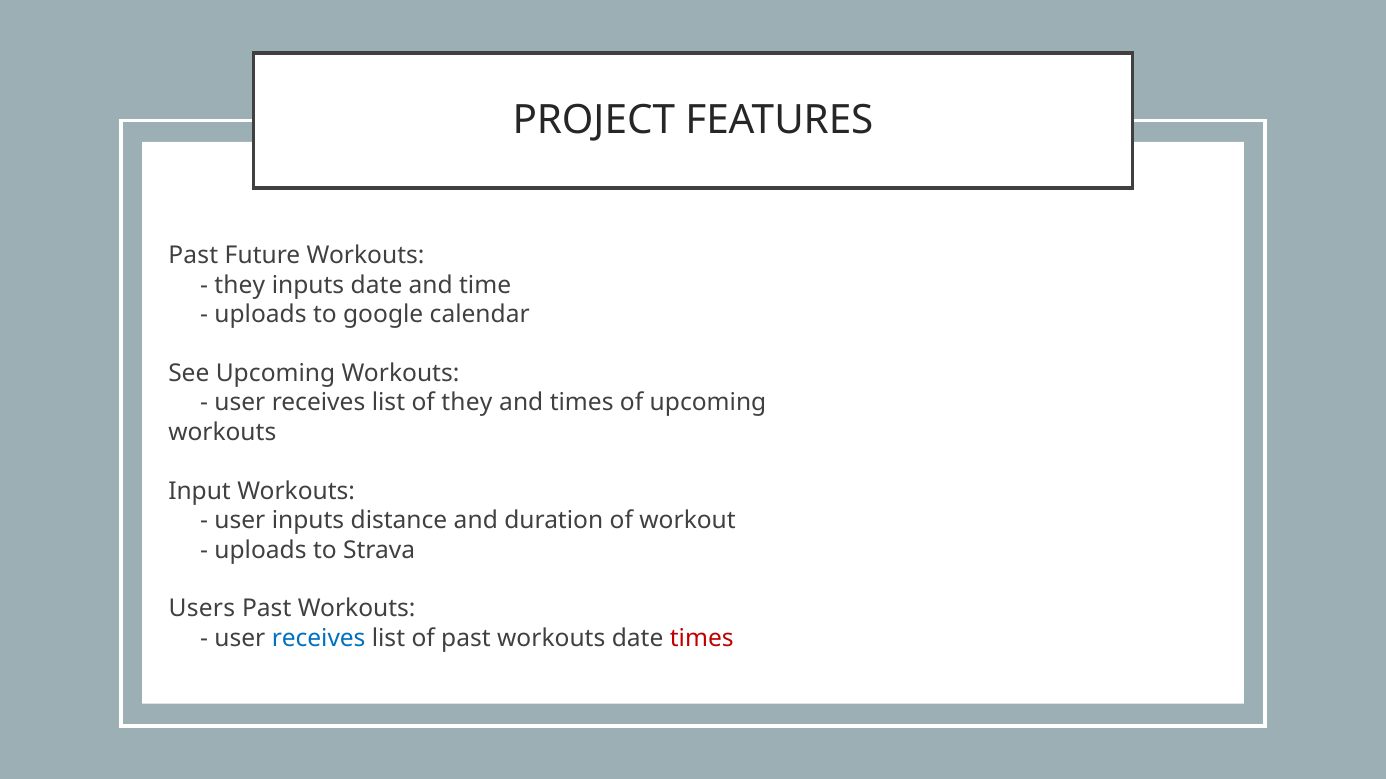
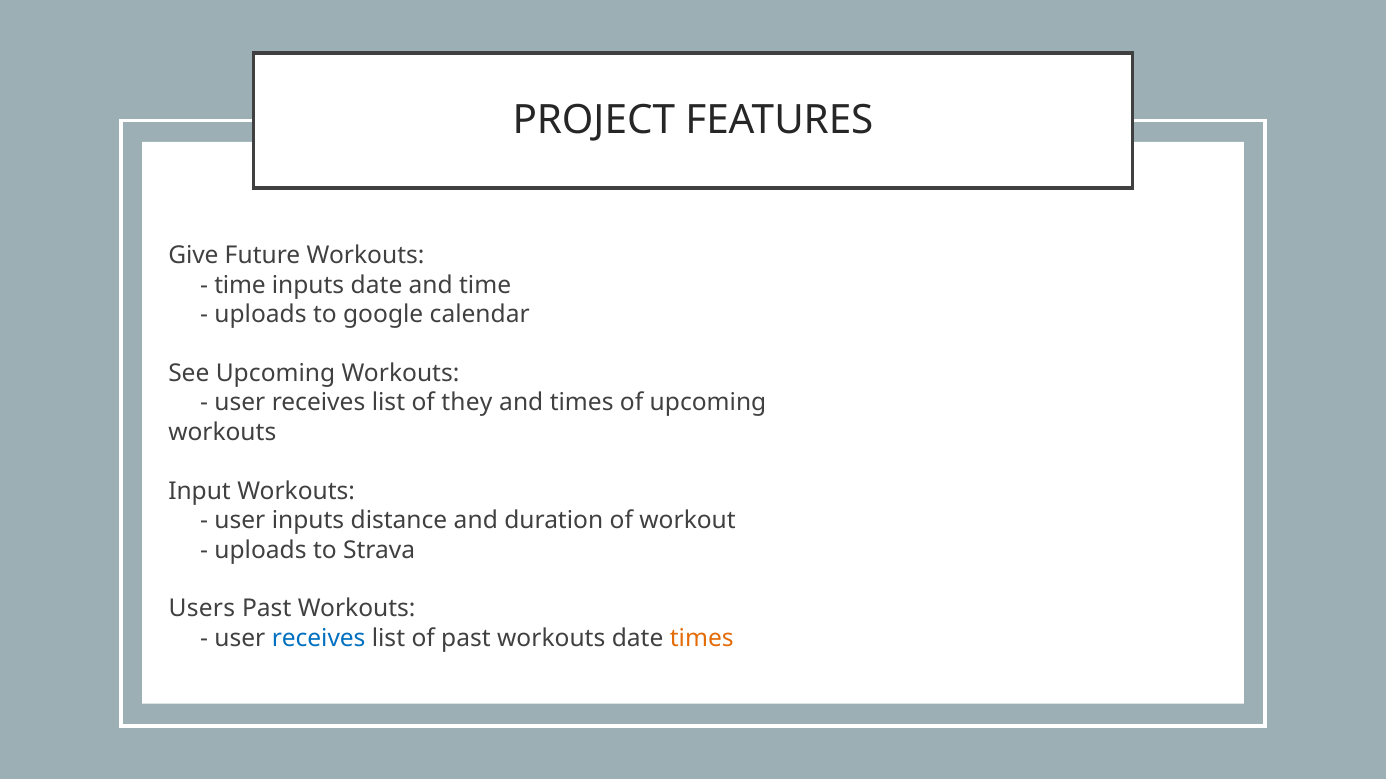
Past at (193, 256): Past -> Give
they at (240, 285): they -> time
times at (702, 639) colour: red -> orange
